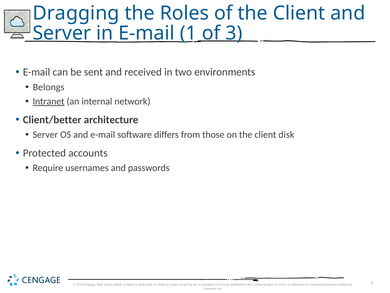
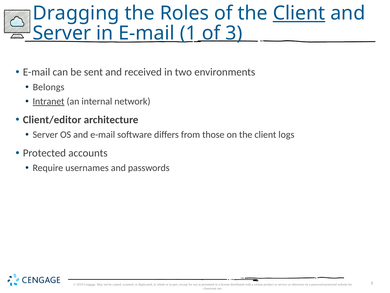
Client at (299, 13) underline: none -> present
Client/better: Client/better -> Client/editor
disk: disk -> logs
